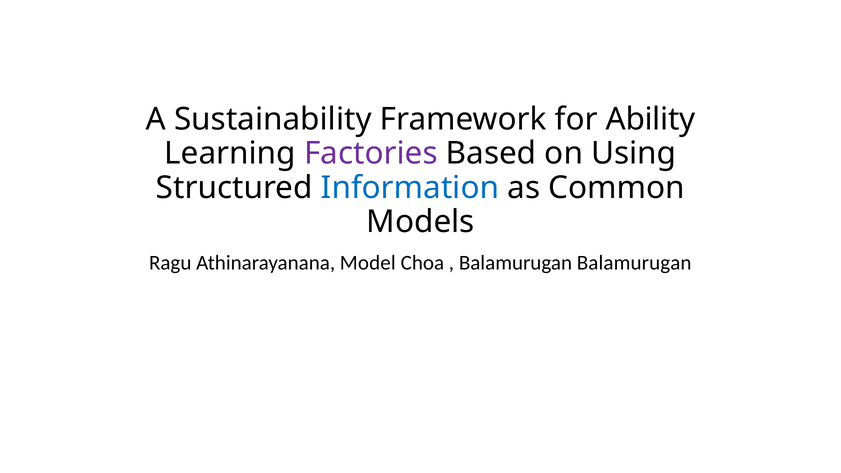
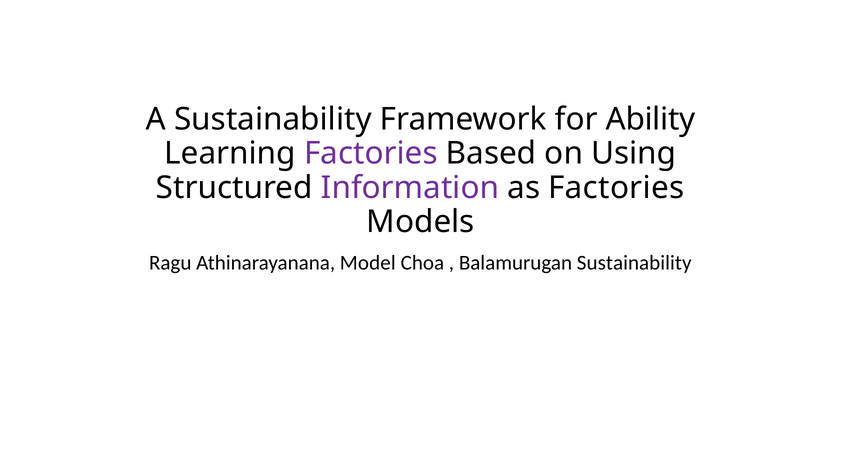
Information colour: blue -> purple
as Common: Common -> Factories
Balamurugan Balamurugan: Balamurugan -> Sustainability
